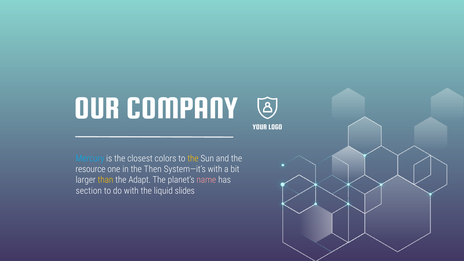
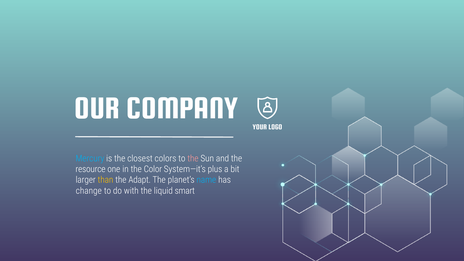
the at (193, 158) colour: yellow -> pink
Then: Then -> Color
System—it’s with: with -> plus
name colour: pink -> light blue
section: section -> change
slides: slides -> smart
